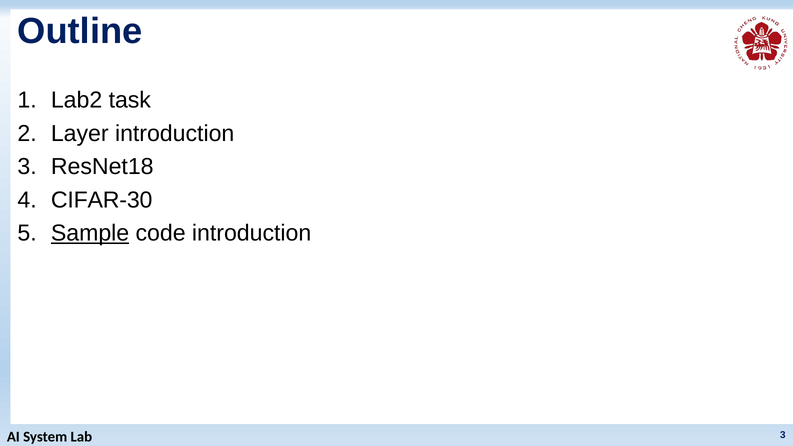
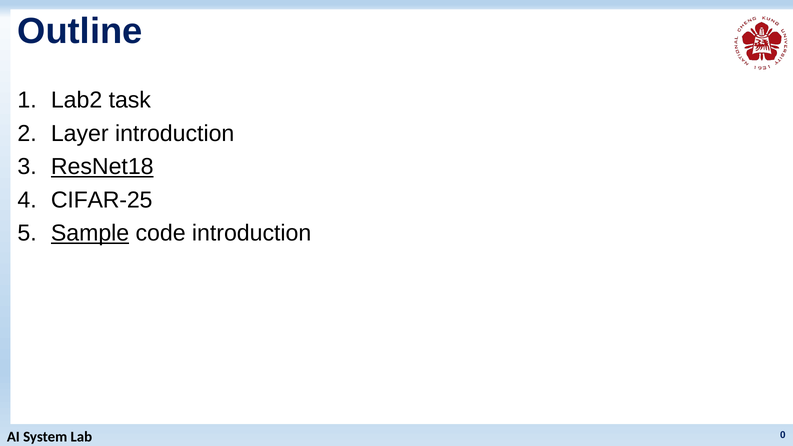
ResNet18 underline: none -> present
CIFAR-30: CIFAR-30 -> CIFAR-25
3 at (783, 435): 3 -> 0
